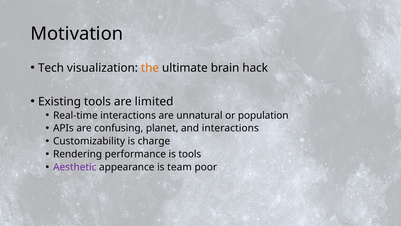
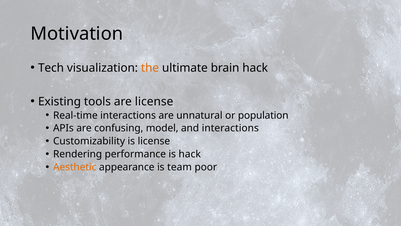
are limited: limited -> license
planet: planet -> model
is charge: charge -> license
is tools: tools -> hack
Aesthetic colour: purple -> orange
